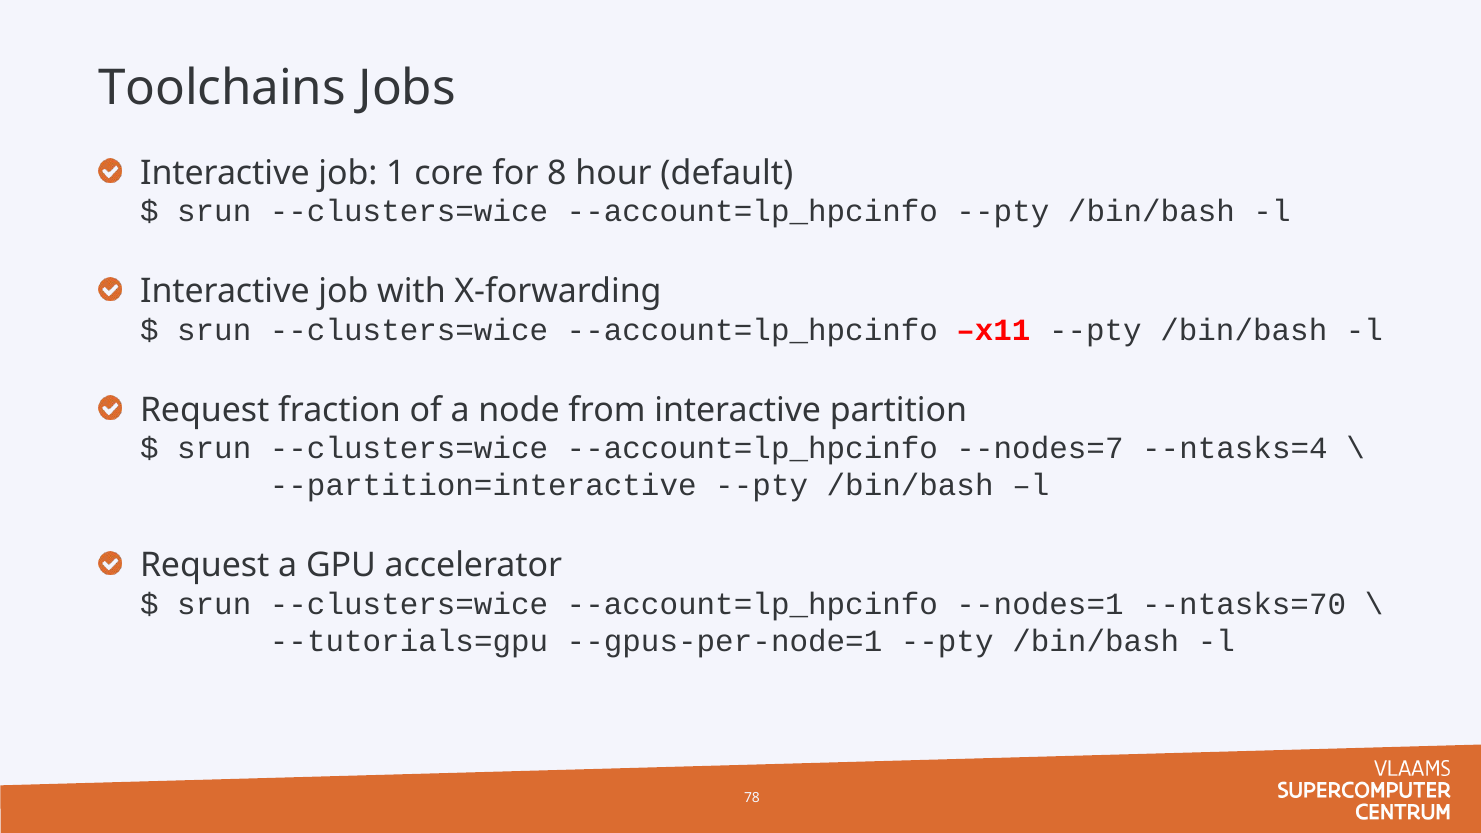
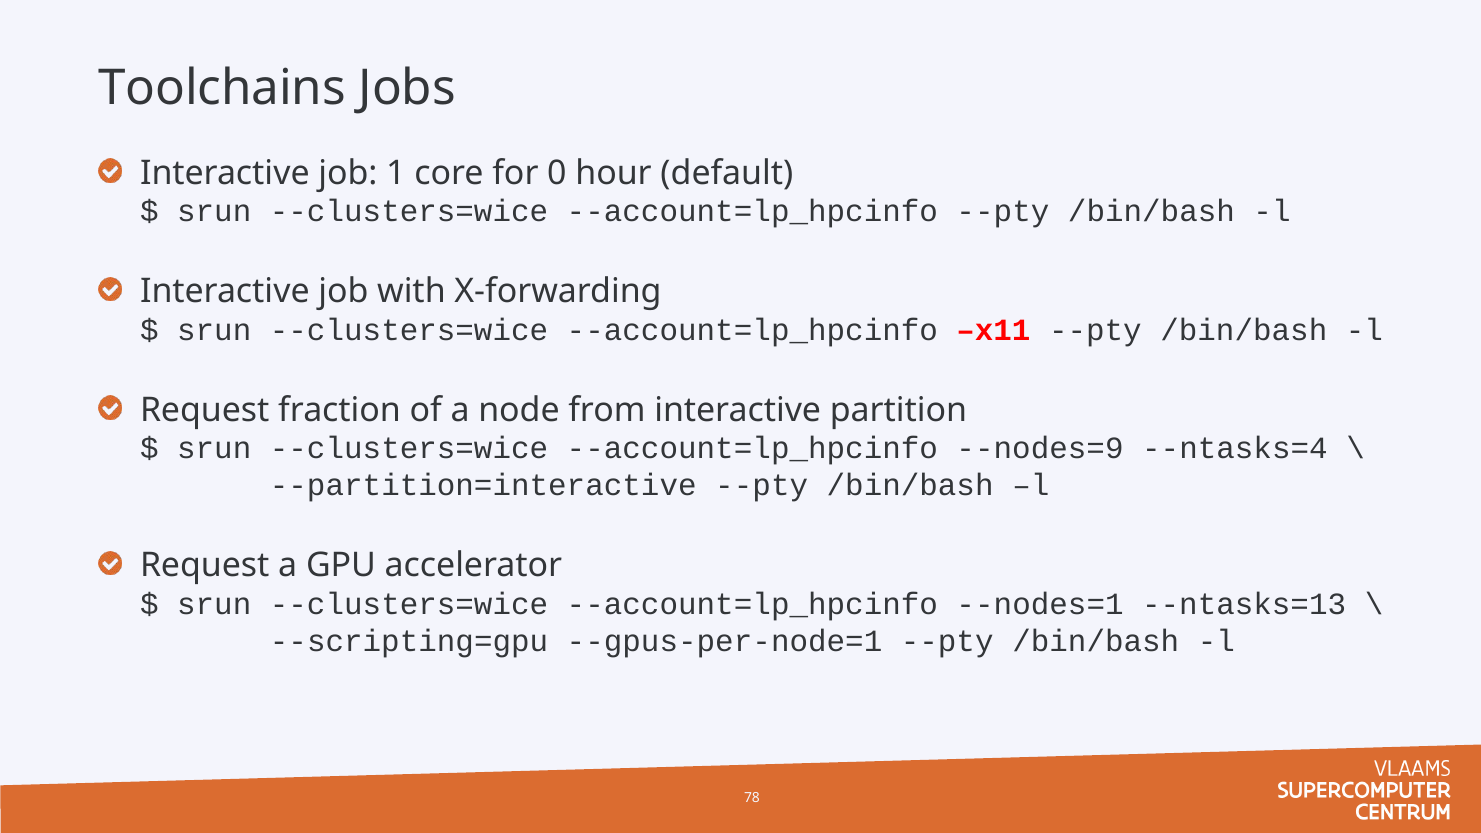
8: 8 -> 0
--nodes=7: --nodes=7 -> --nodes=9
--ntasks=70: --ntasks=70 -> --ntasks=13
--tutorials=gpu: --tutorials=gpu -> --scripting=gpu
